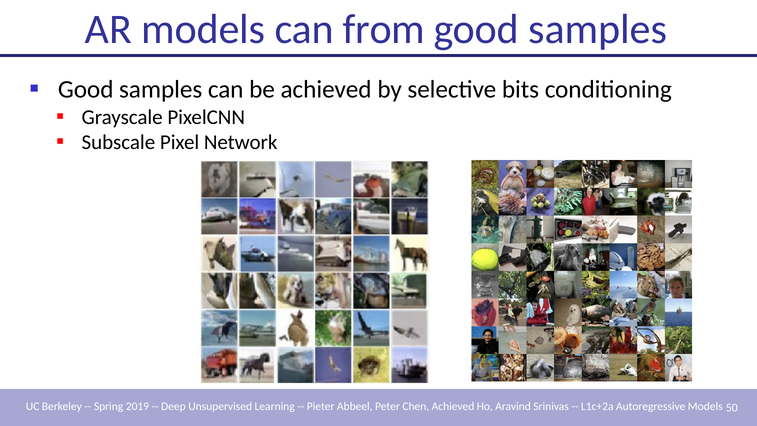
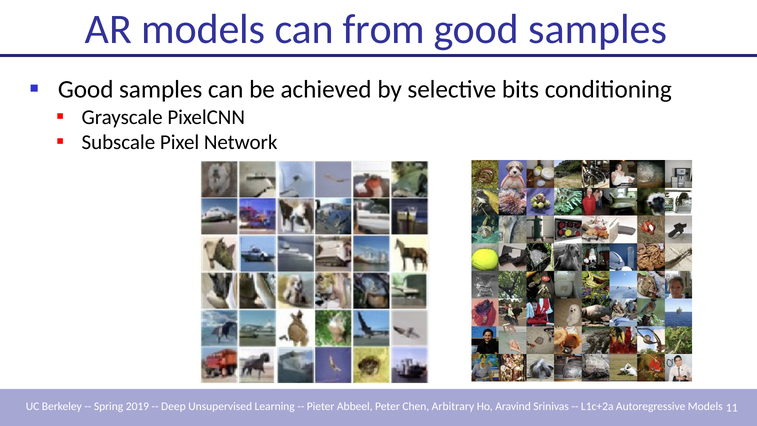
Chen Achieved: Achieved -> Arbitrary
50: 50 -> 11
